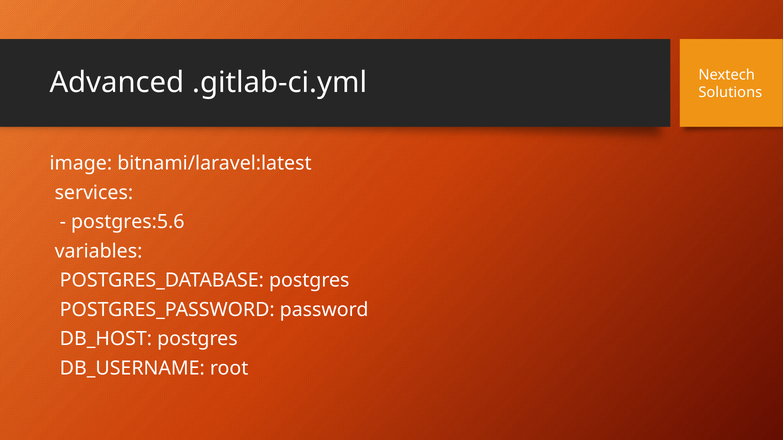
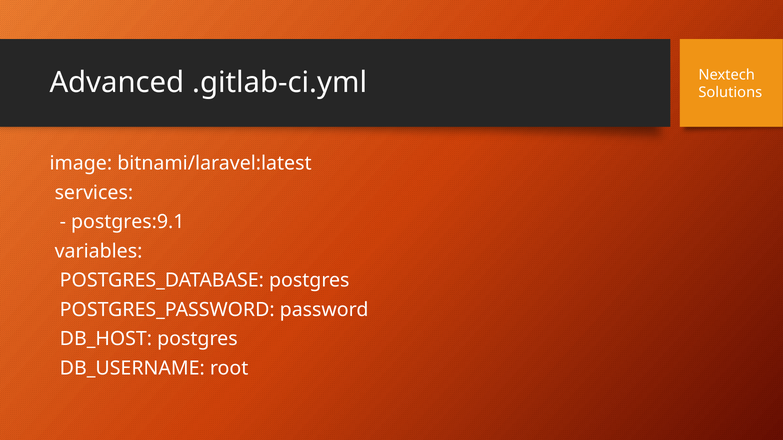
postgres:5.6: postgres:5.6 -> postgres:9.1
